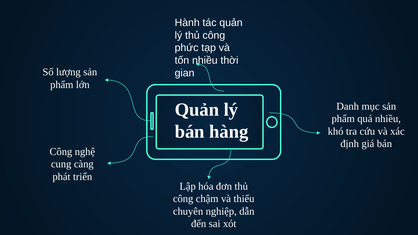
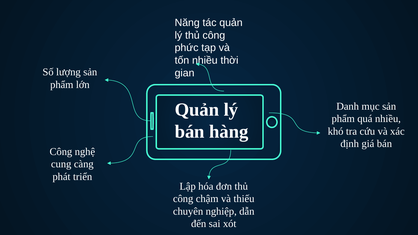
Hành: Hành -> Năng
